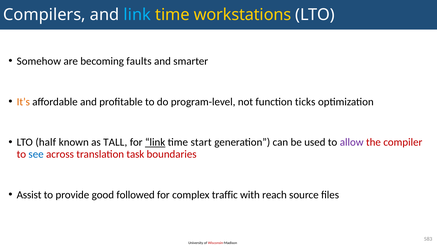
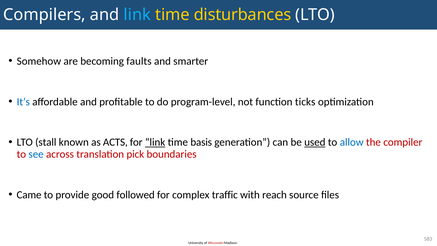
workstations: workstations -> disturbances
It’s colour: orange -> blue
half: half -> stall
TALL: TALL -> ACTS
start: start -> basis
used underline: none -> present
allow colour: purple -> blue
task: task -> pick
Assist: Assist -> Came
